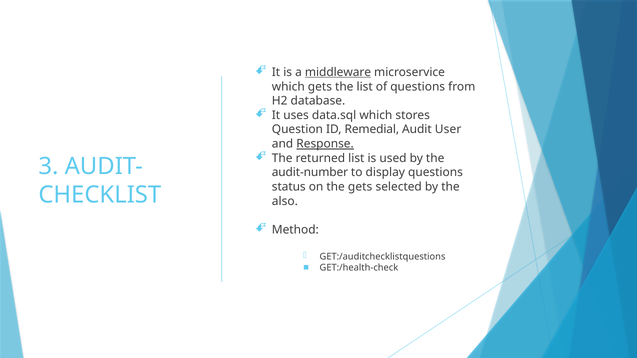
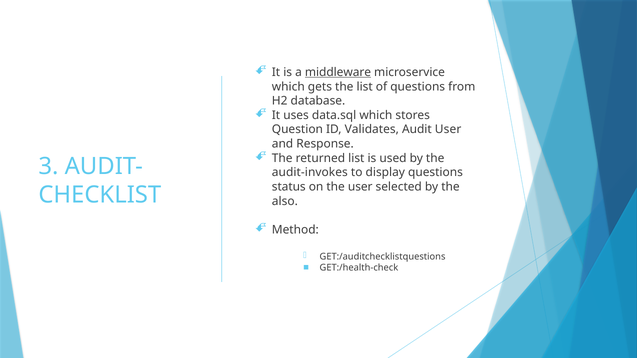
Remedial: Remedial -> Validates
Response underline: present -> none
audit-number: audit-number -> audit-invokes
the gets: gets -> user
